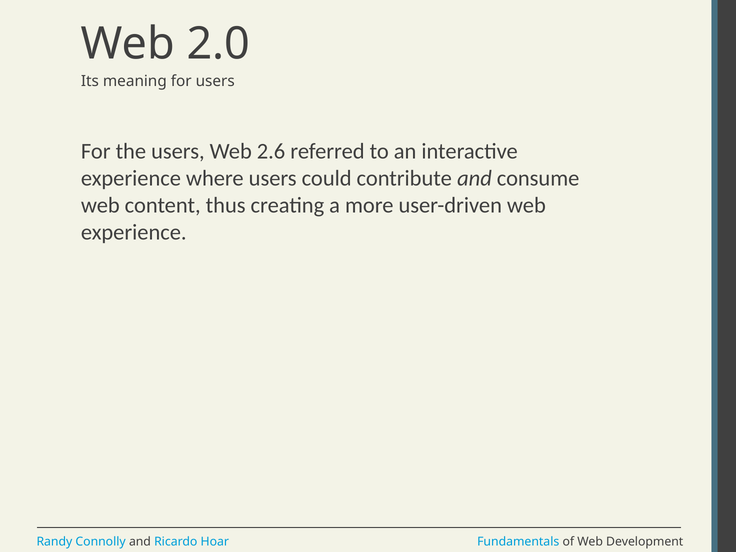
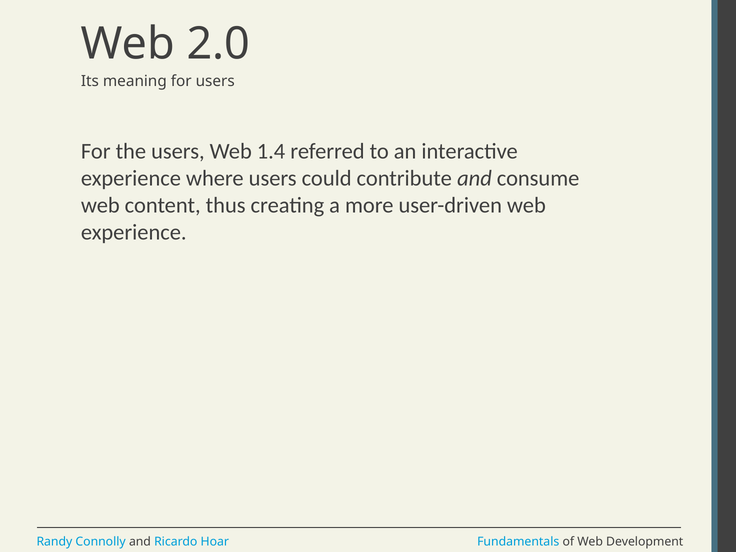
2.6: 2.6 -> 1.4
